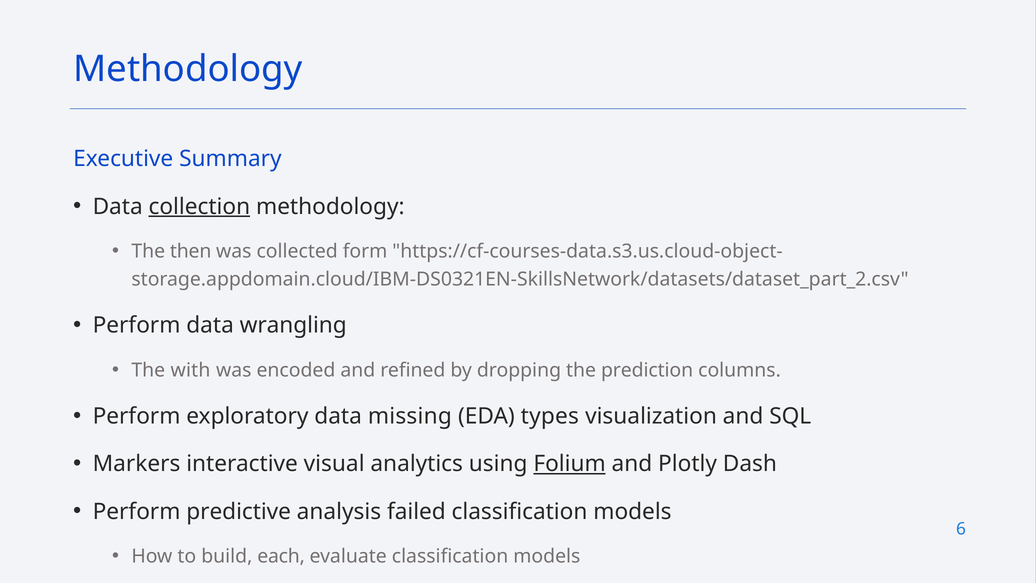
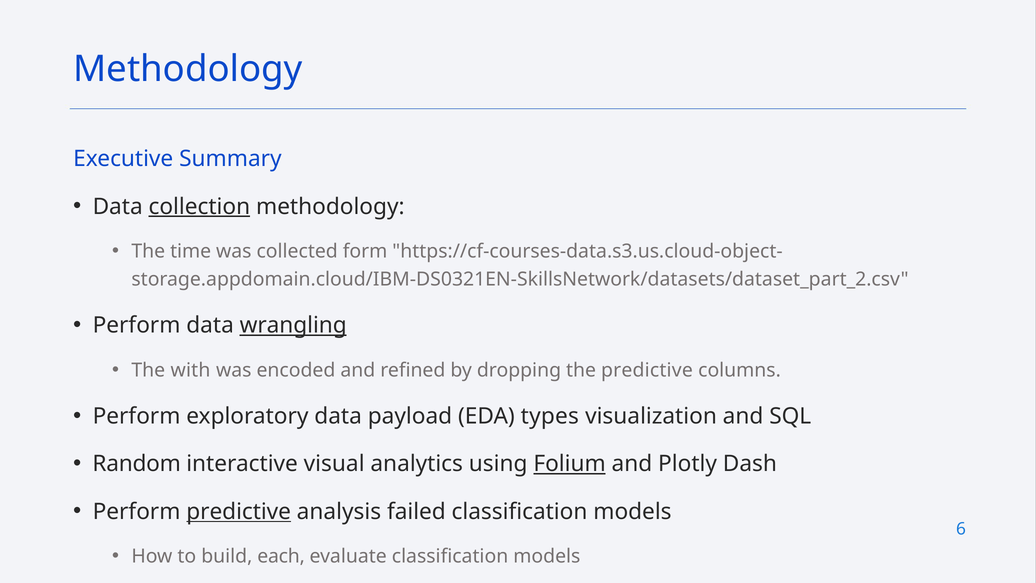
then: then -> time
wrangling underline: none -> present
the prediction: prediction -> predictive
missing: missing -> payload
Markers: Markers -> Random
predictive at (239, 512) underline: none -> present
